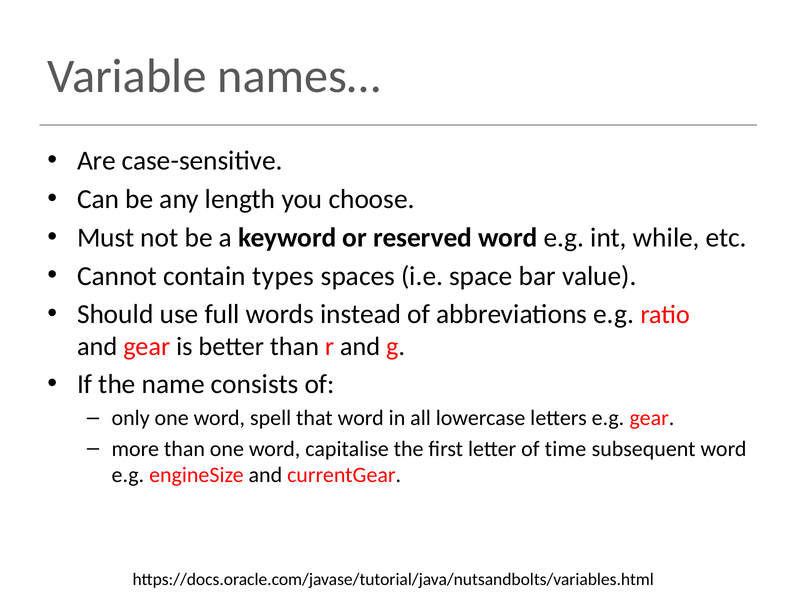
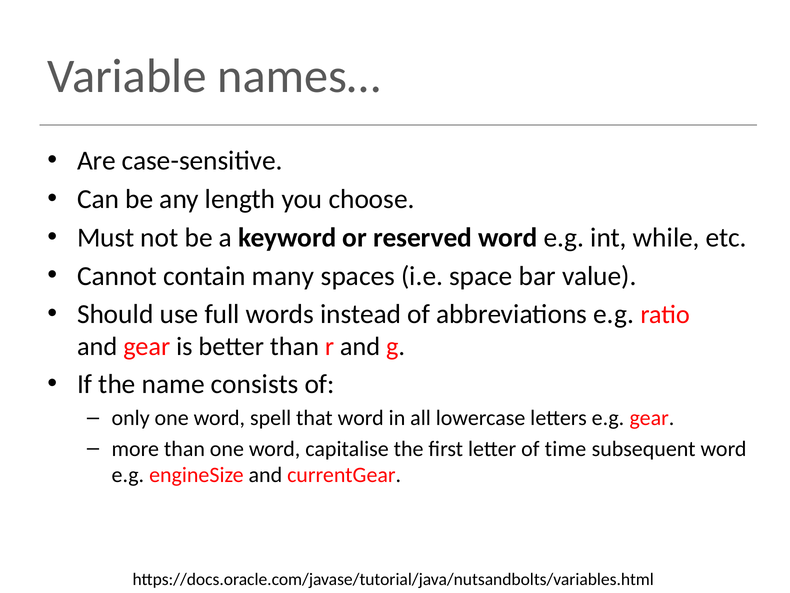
types: types -> many
